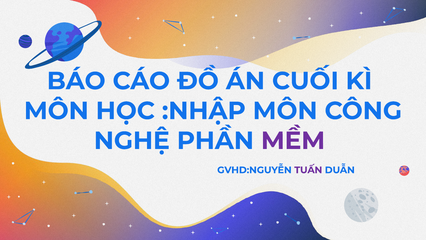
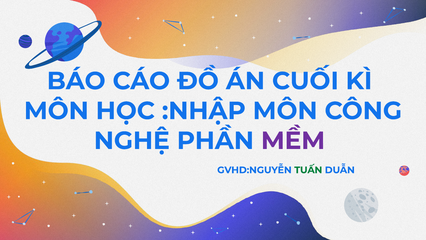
TUẤN colour: purple -> green
